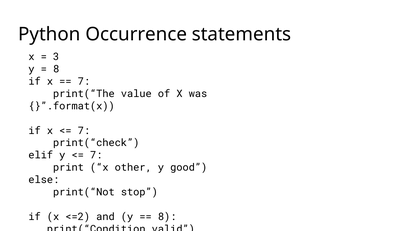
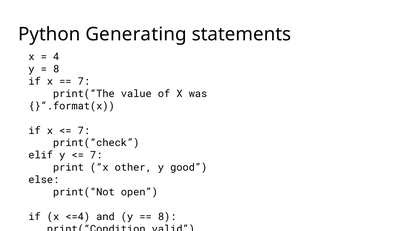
Occurrence: Occurrence -> Generating
3: 3 -> 4
stop: stop -> open
<=2: <=2 -> <=4
